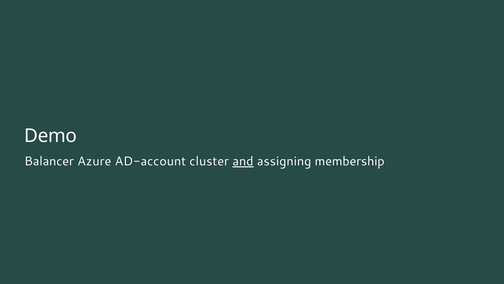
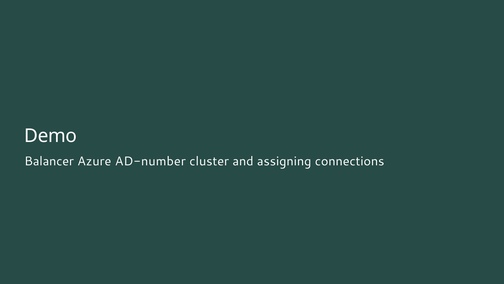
AD-account: AD-account -> AD-number
and underline: present -> none
membership: membership -> connections
